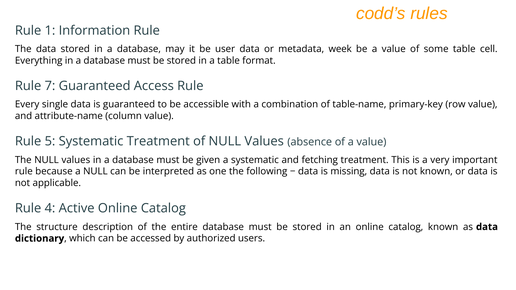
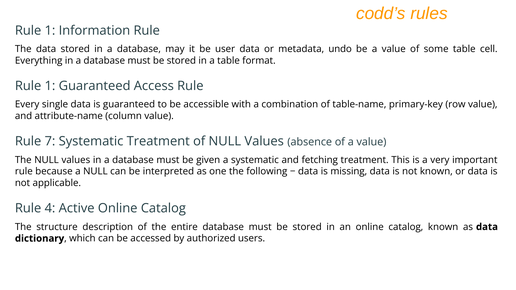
week: week -> undo
7 at (50, 86): 7 -> 1
5: 5 -> 7
